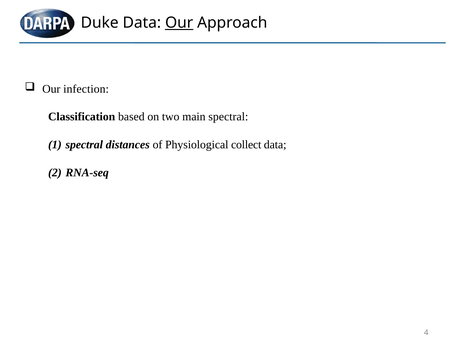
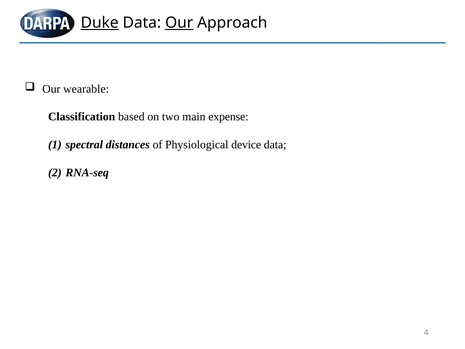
Duke underline: none -> present
infection: infection -> wearable
main spectral: spectral -> expense
collect: collect -> device
